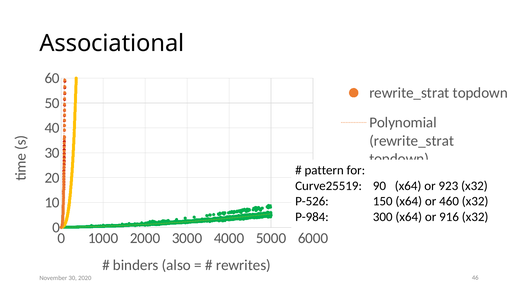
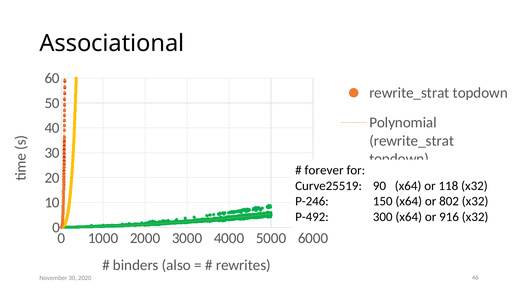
pattern: pattern -> forever
923: 923 -> 118
P-526: P-526 -> P-246
460: 460 -> 802
P-984: P-984 -> P-492
